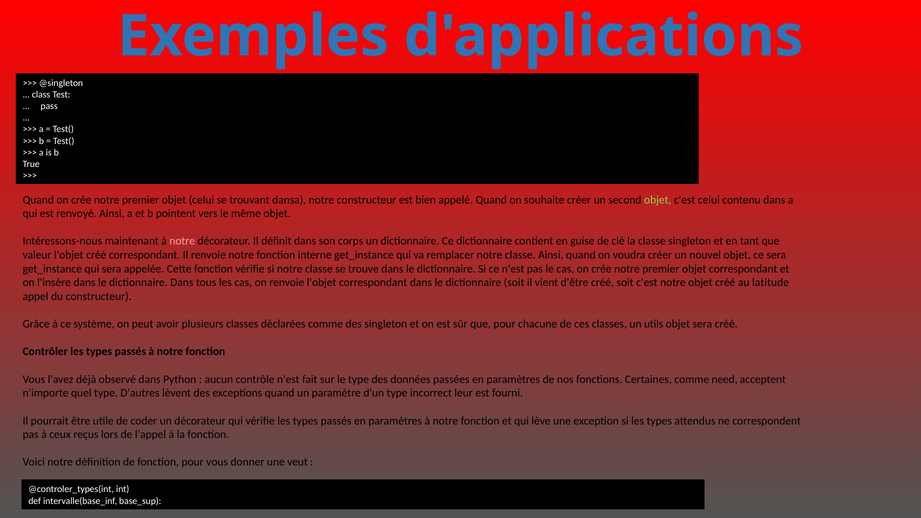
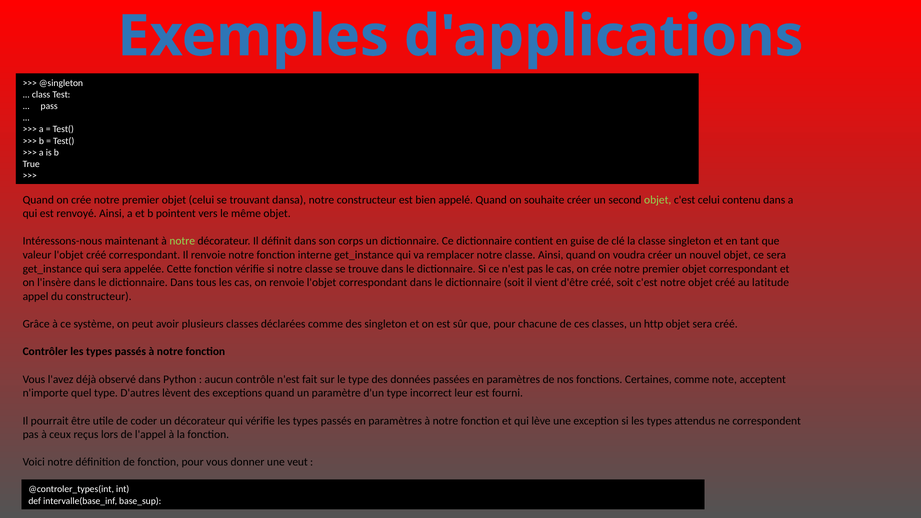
notre at (182, 241) colour: pink -> light green
utils: utils -> http
need: need -> note
